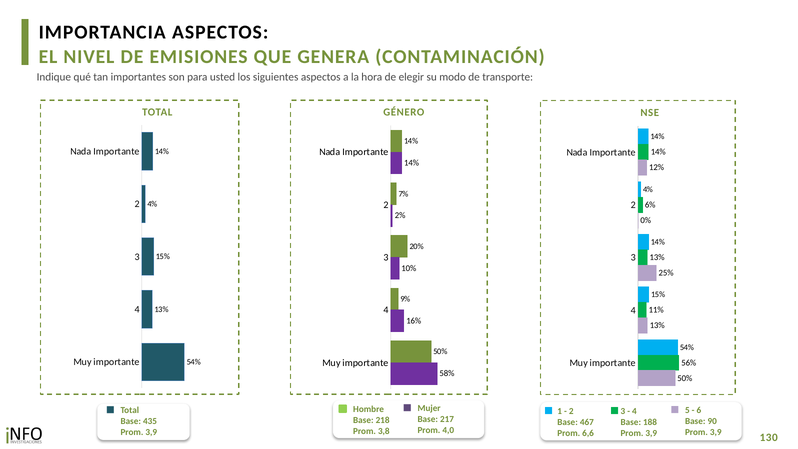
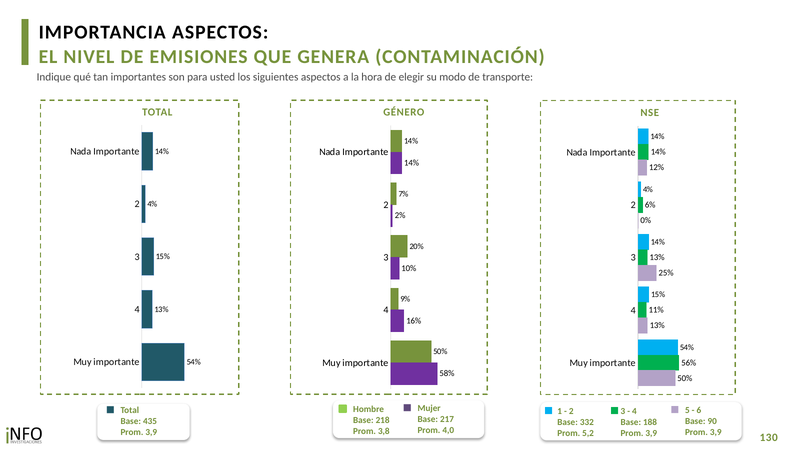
467: 467 -> 332
6,6: 6,6 -> 5,2
